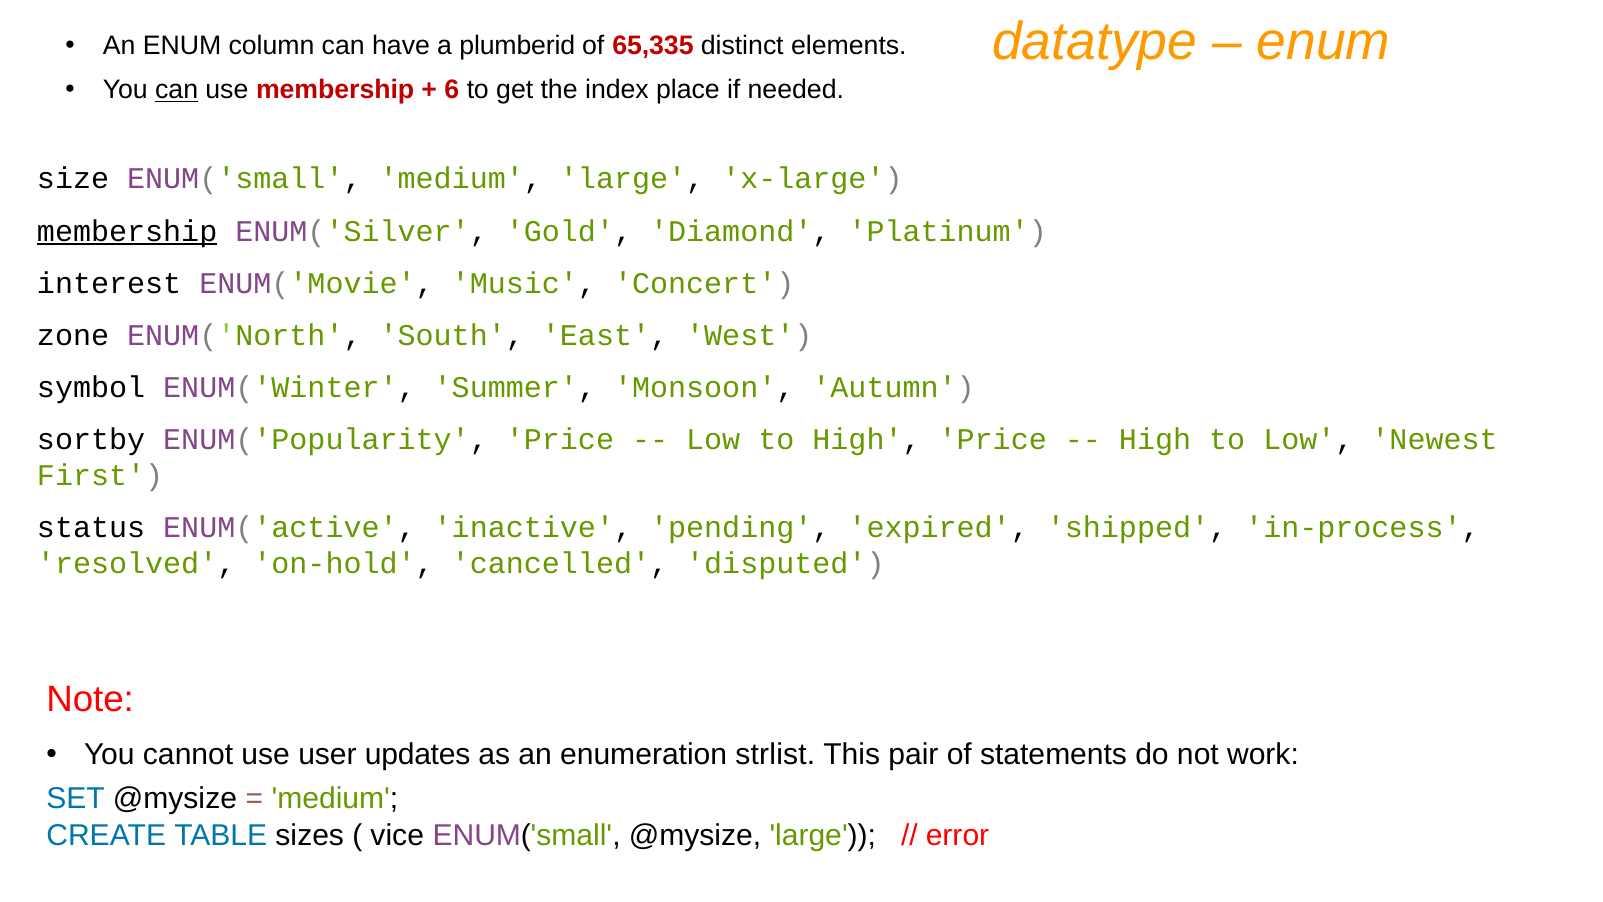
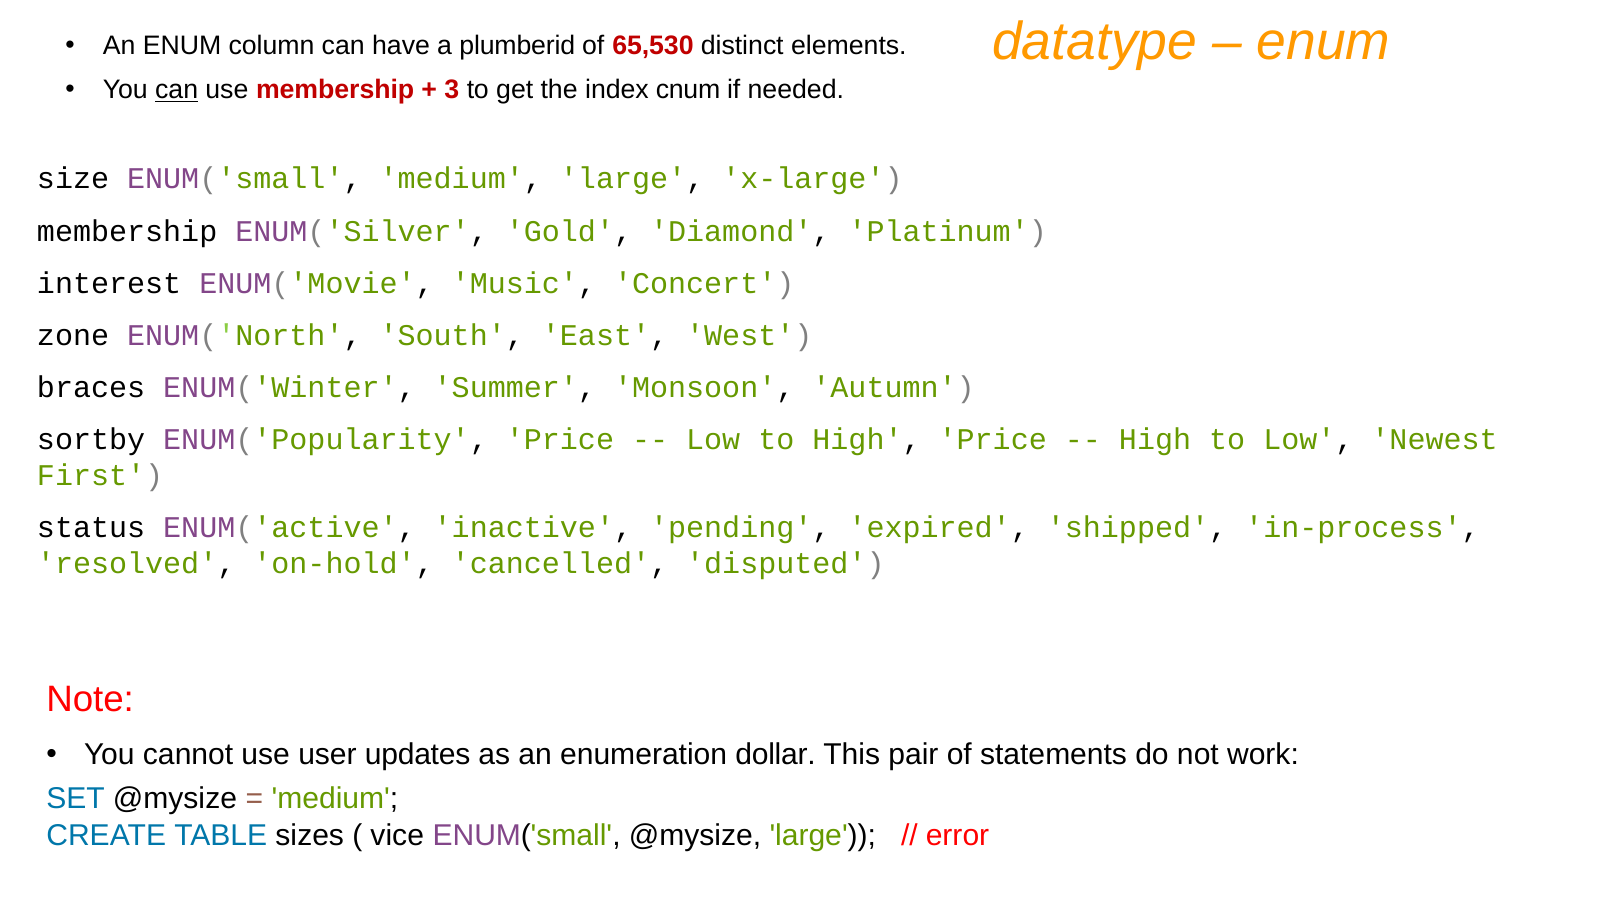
65,335: 65,335 -> 65,530
6: 6 -> 3
place: place -> cnum
membership at (127, 231) underline: present -> none
symbol: symbol -> braces
strlist: strlist -> dollar
